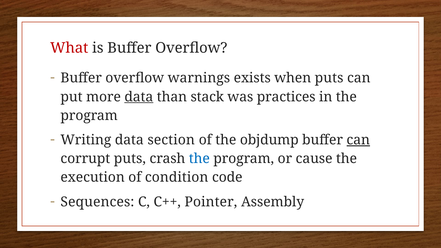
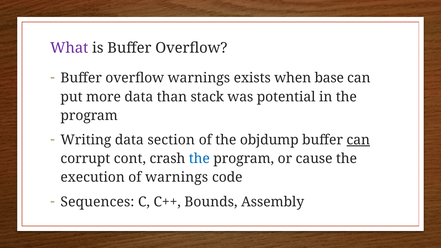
What colour: red -> purple
when puts: puts -> base
data at (139, 97) underline: present -> none
practices: practices -> potential
corrupt puts: puts -> cont
of condition: condition -> warnings
Pointer: Pointer -> Bounds
